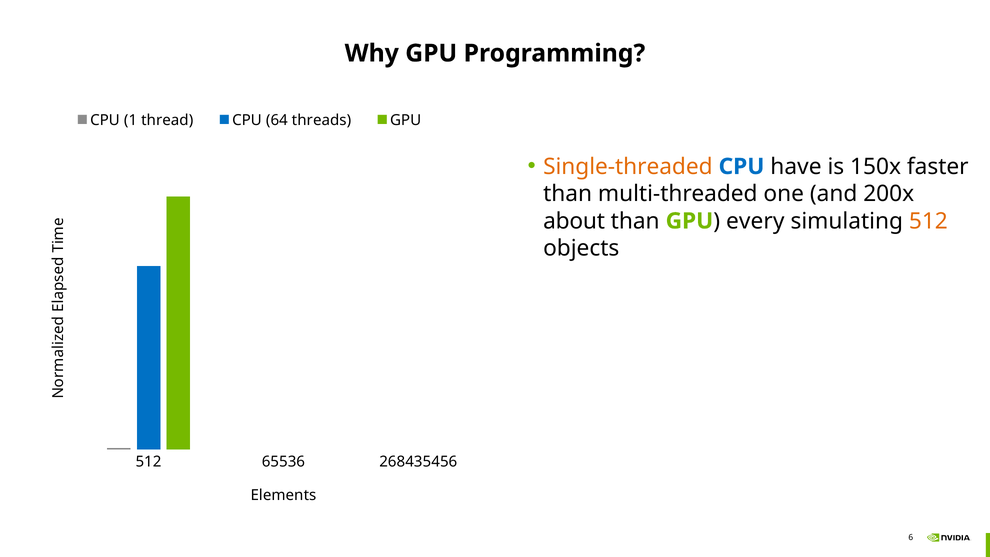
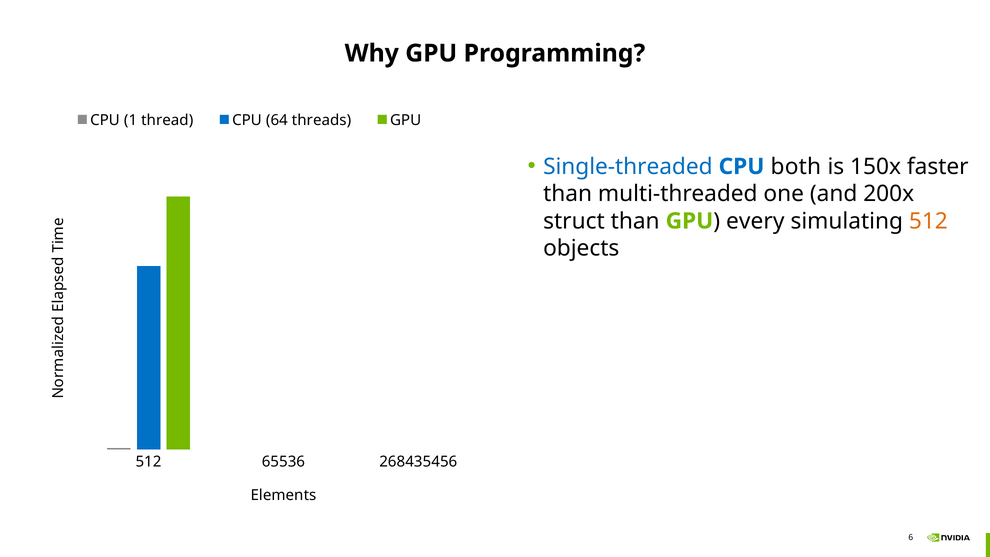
Single-threaded colour: orange -> blue
have: have -> both
about: about -> struct
